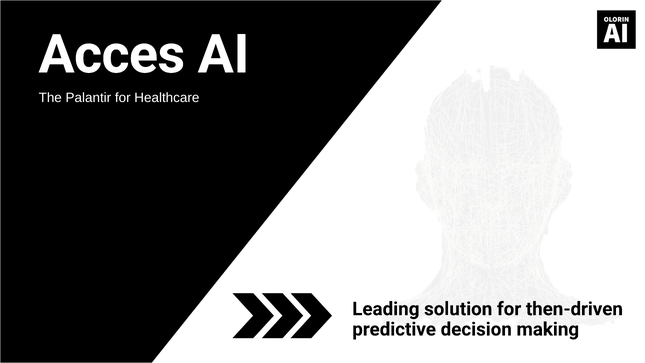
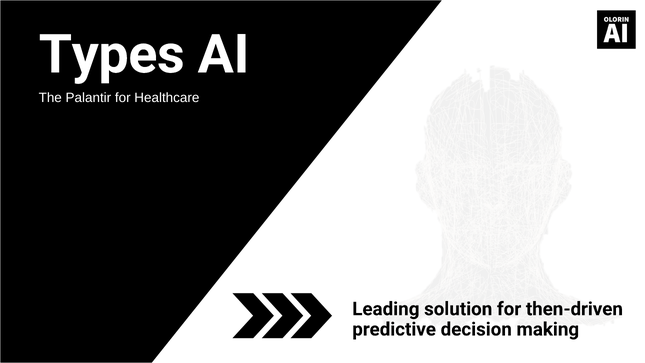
Acces: Acces -> Types
